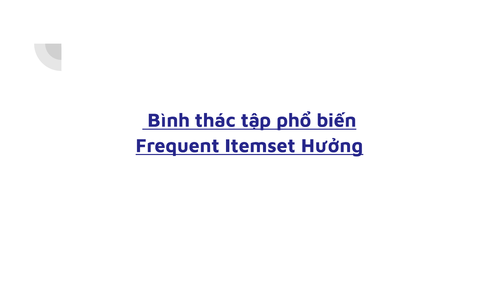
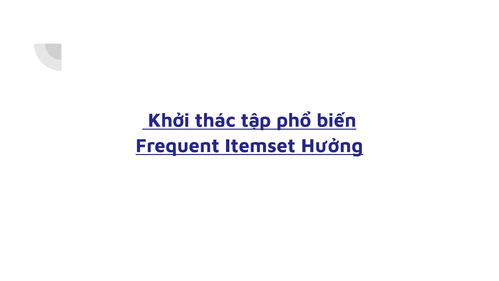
Bình: Bình -> Khởi
